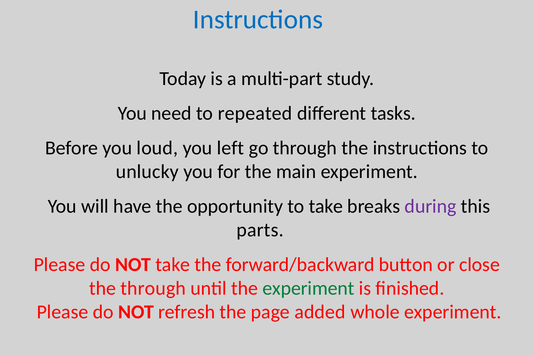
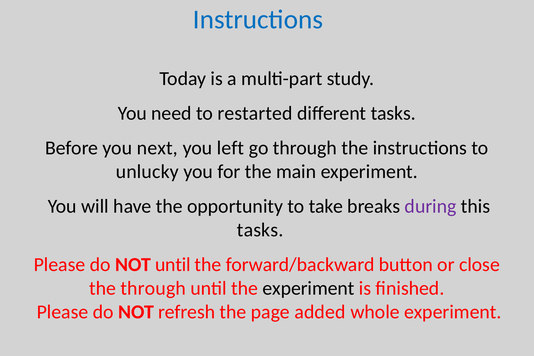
repeated: repeated -> restarted
loud: loud -> next
parts at (260, 230): parts -> tasks
NOT take: take -> until
experiment at (308, 288) colour: green -> black
